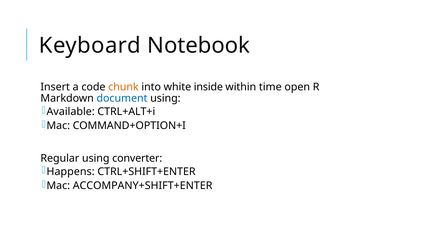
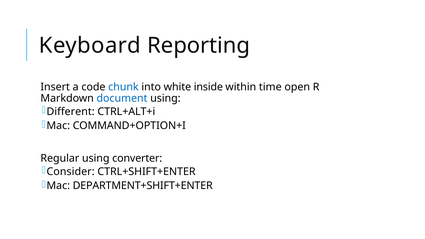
Notebook: Notebook -> Reporting
chunk colour: orange -> blue
Available: Available -> Different
Happens: Happens -> Consider
ACCOMPANY+SHIFT+ENTER: ACCOMPANY+SHIFT+ENTER -> DEPARTMENT+SHIFT+ENTER
